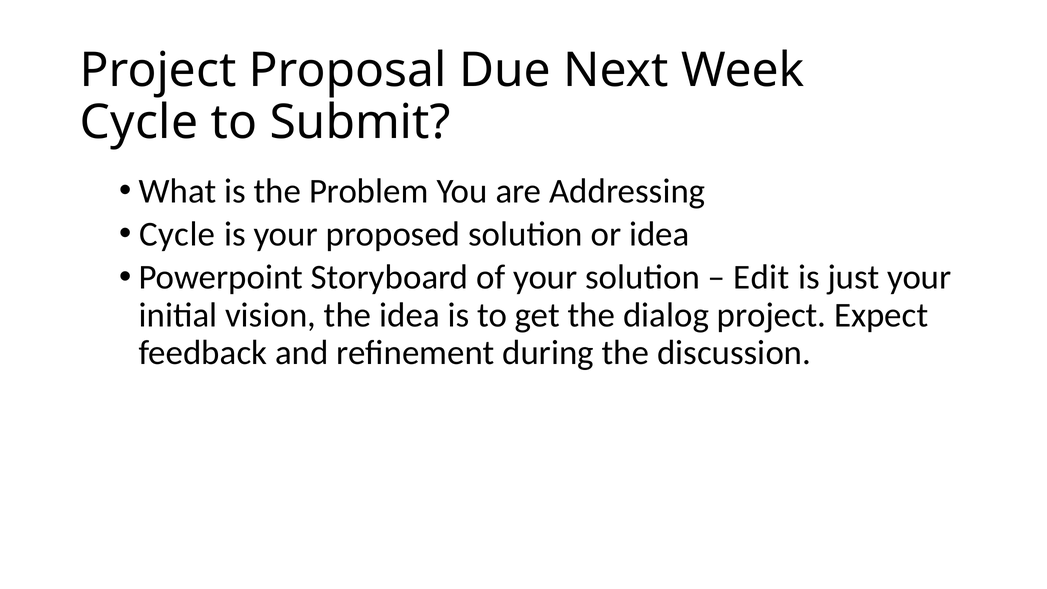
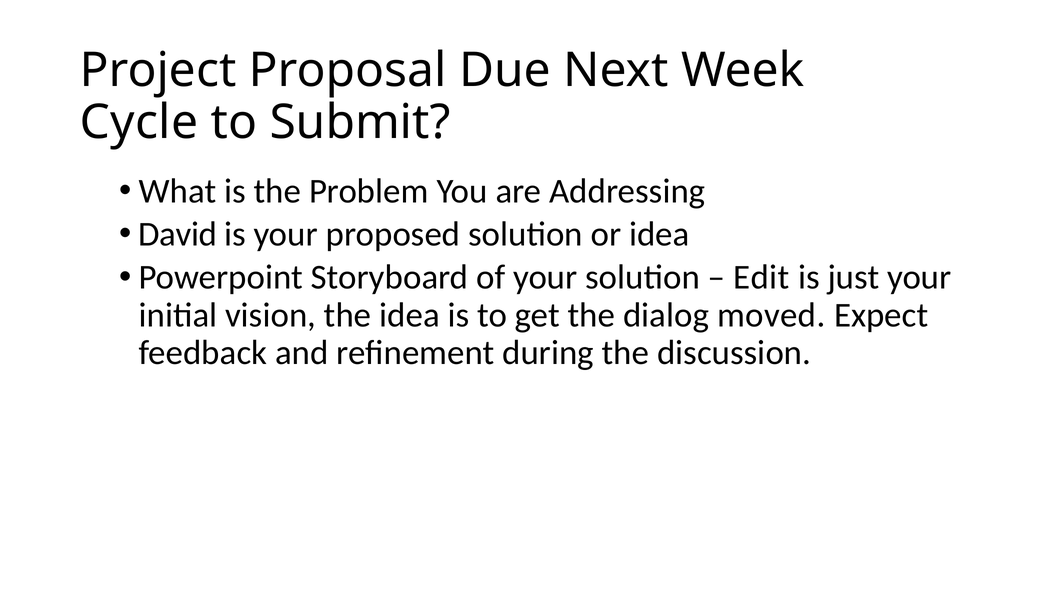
Cycle at (177, 234): Cycle -> David
dialog project: project -> moved
